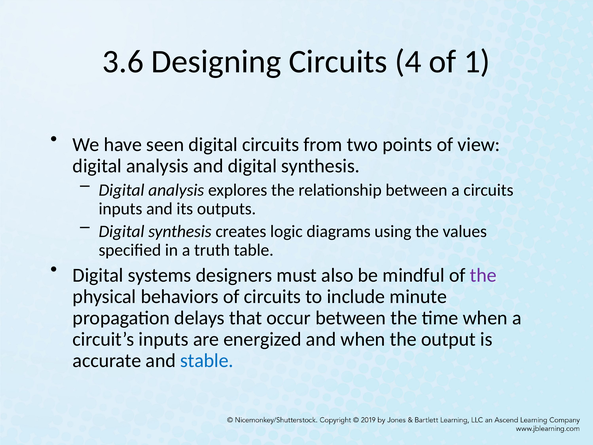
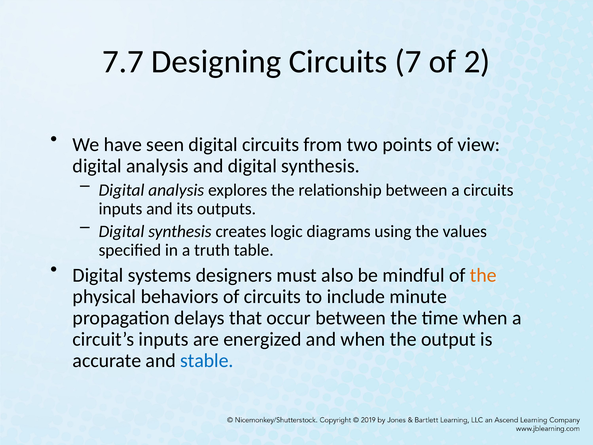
3.6: 3.6 -> 7.7
4: 4 -> 7
1: 1 -> 2
the at (483, 275) colour: purple -> orange
